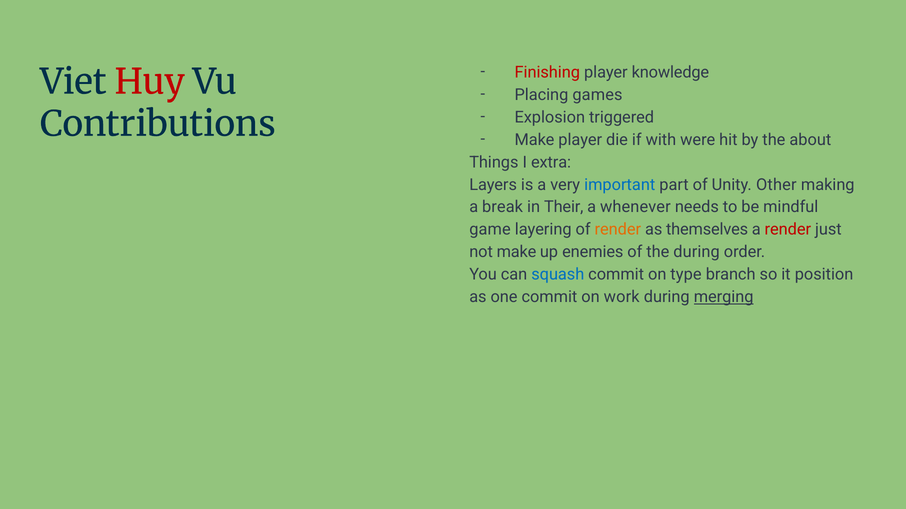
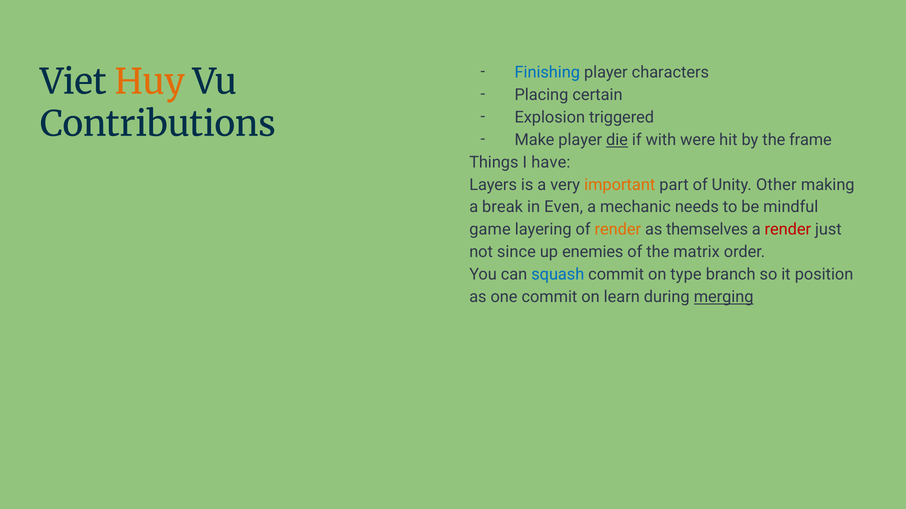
Finishing colour: red -> blue
knowledge: knowledge -> characters
Huy colour: red -> orange
games: games -> certain
die underline: none -> present
about: about -> frame
extra: extra -> have
important colour: blue -> orange
Their: Their -> Even
whenever: whenever -> mechanic
not make: make -> since
the during: during -> matrix
work: work -> learn
